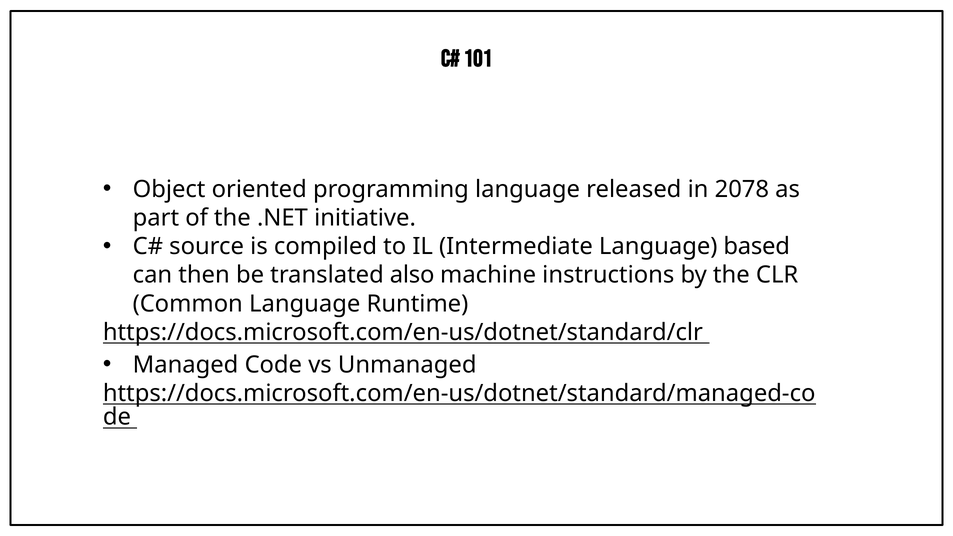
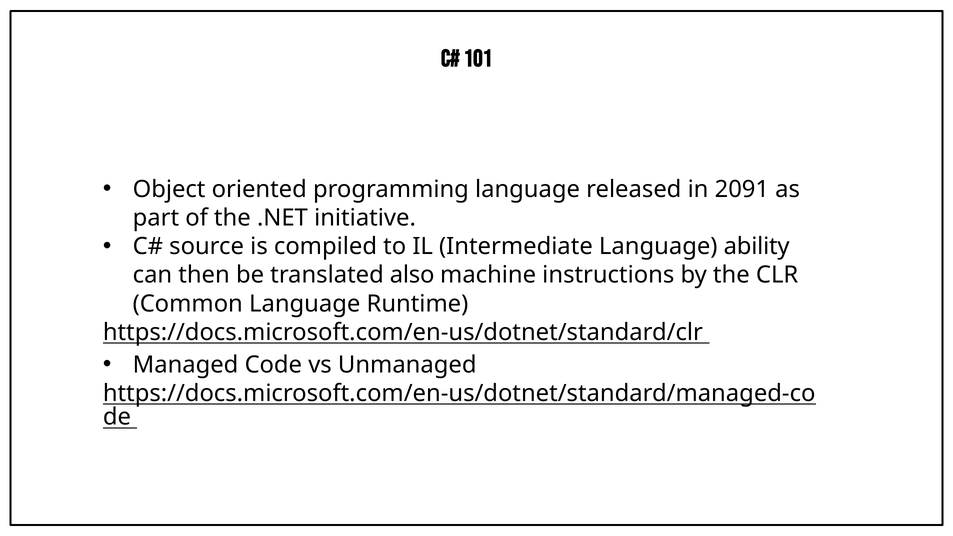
2078: 2078 -> 2091
based: based -> ability
